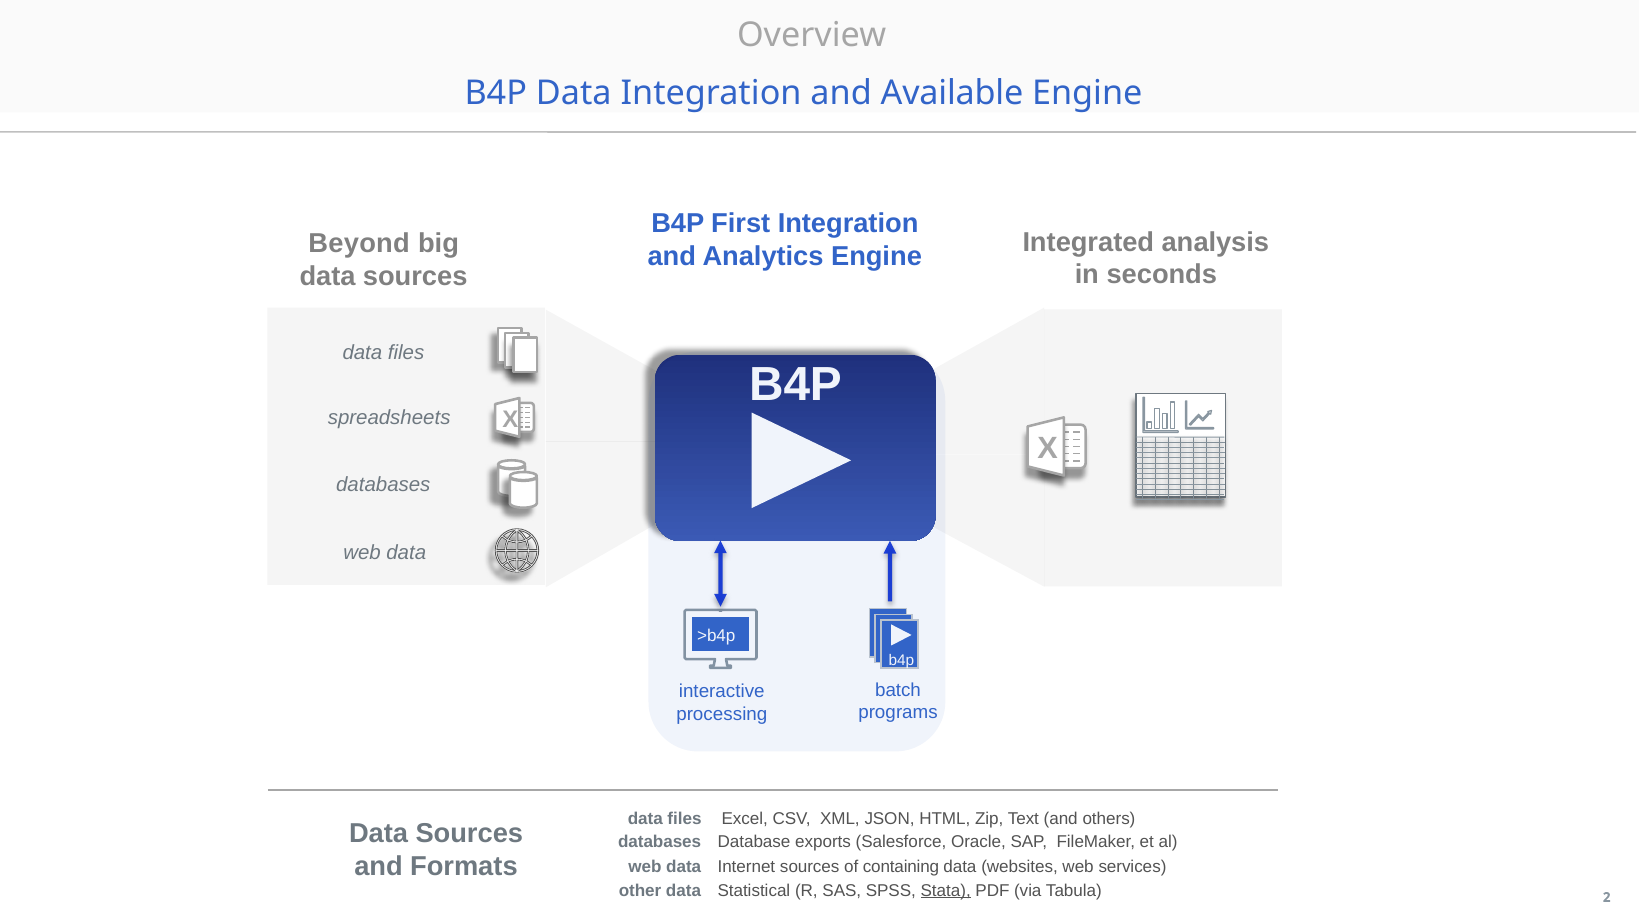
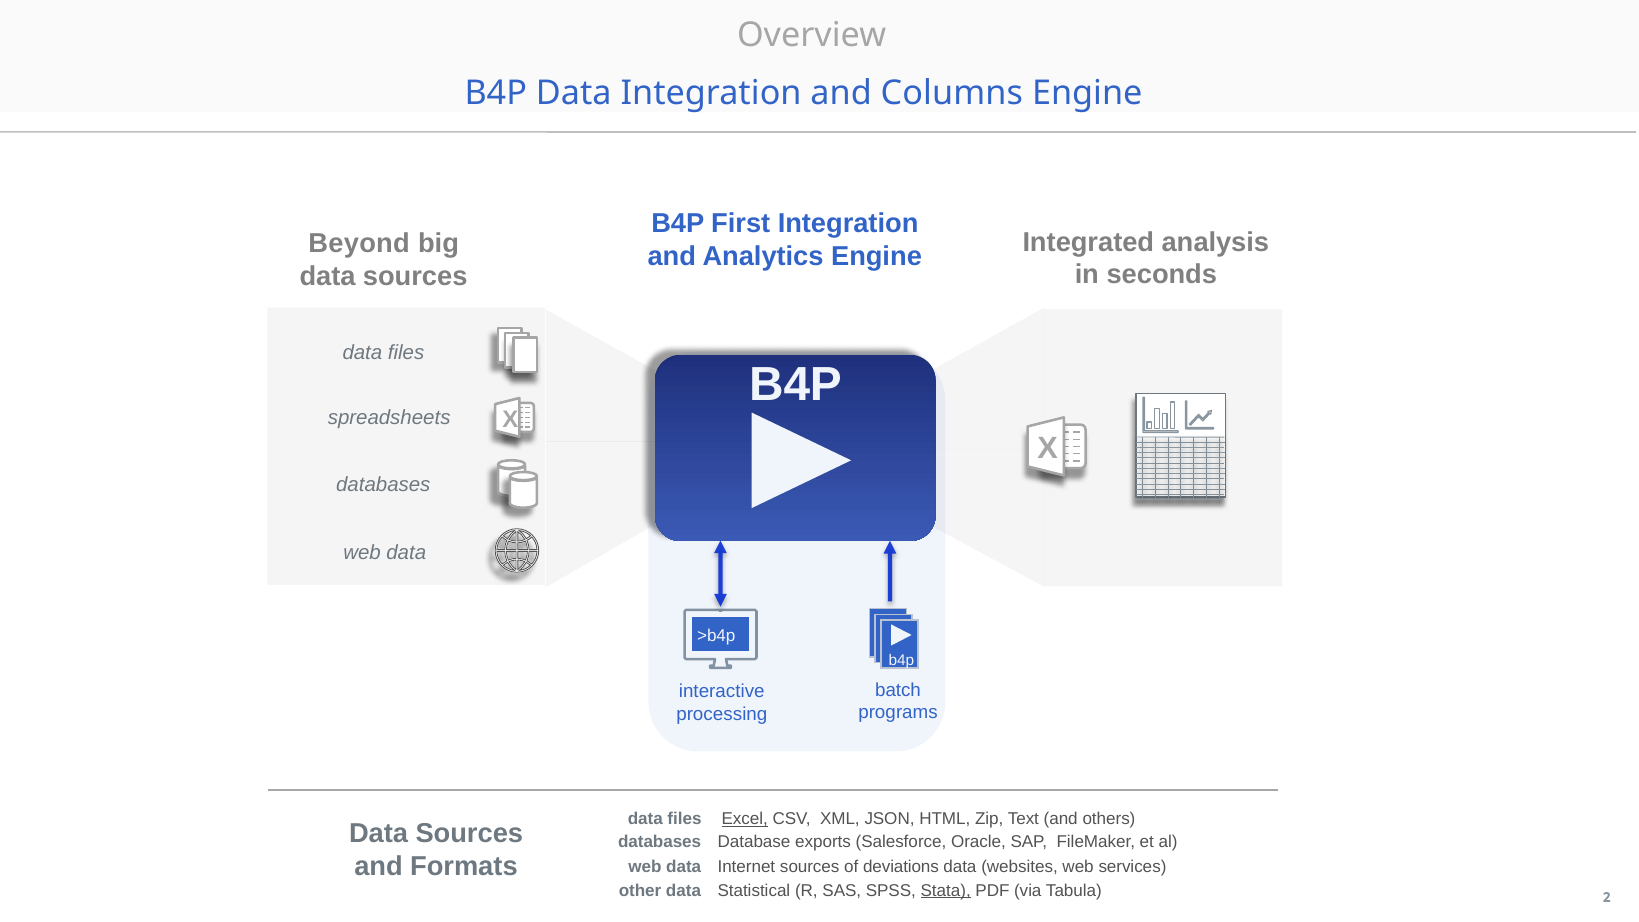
Available: Available -> Columns
Excel underline: none -> present
containing: containing -> deviations
